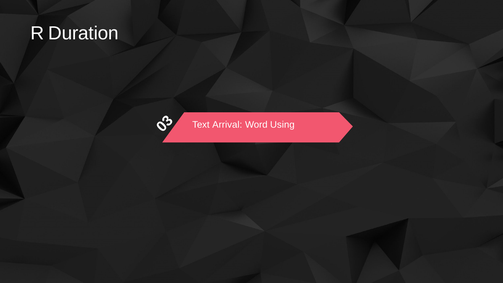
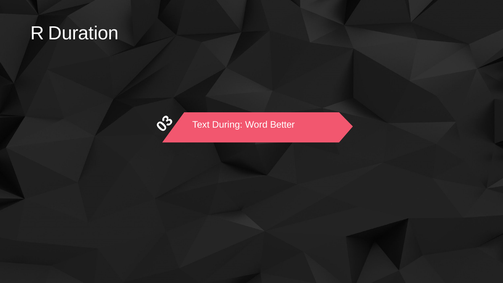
Arrival: Arrival -> During
Using: Using -> Better
